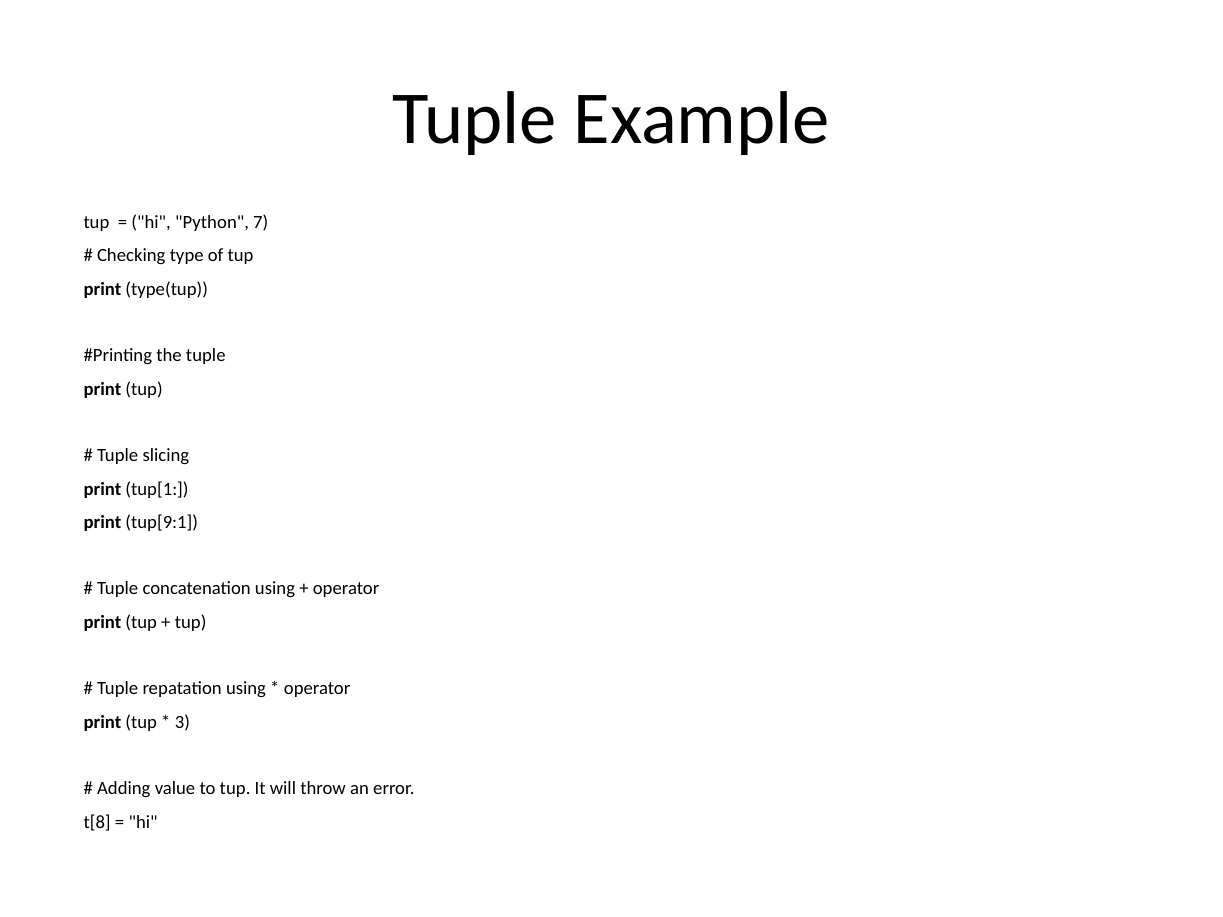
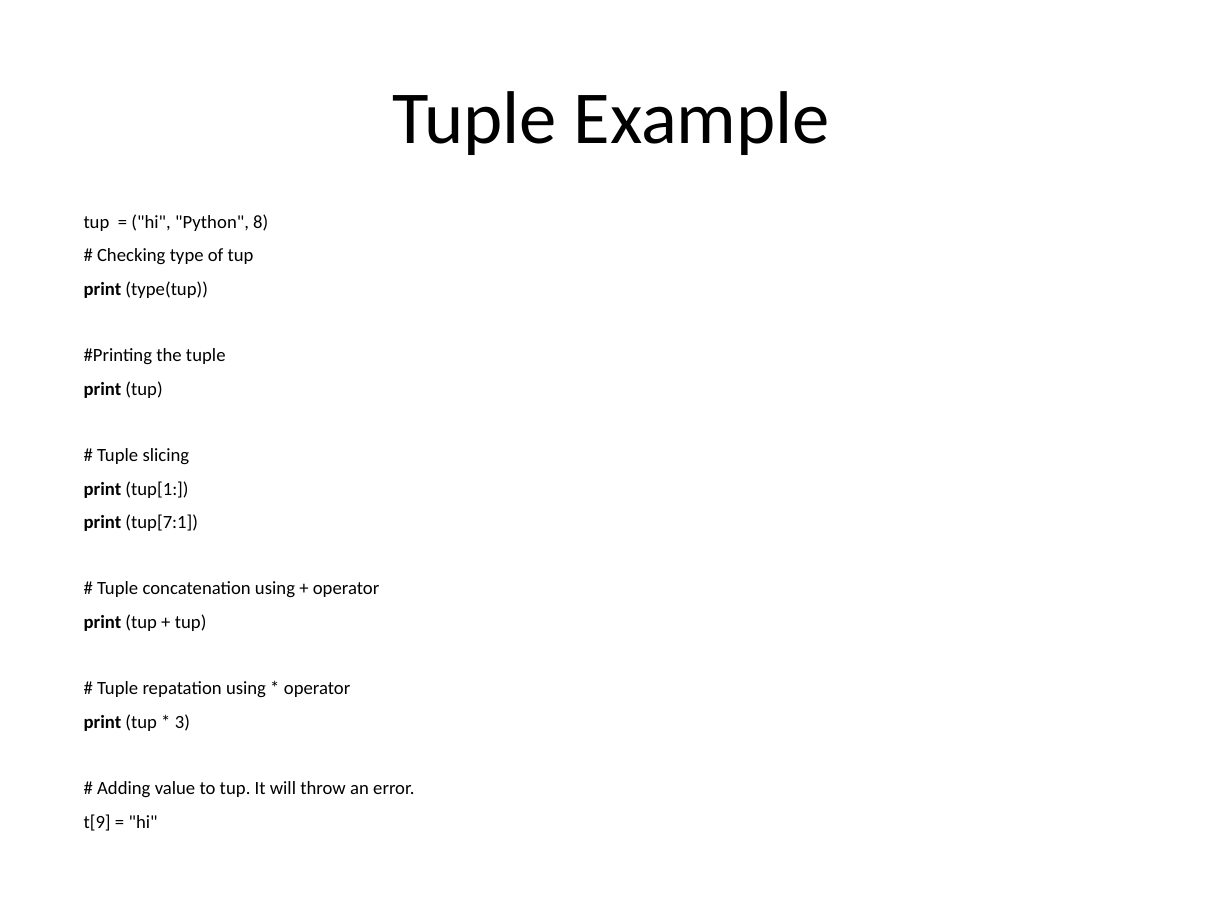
7: 7 -> 8
tup[9:1: tup[9:1 -> tup[7:1
t[8: t[8 -> t[9
